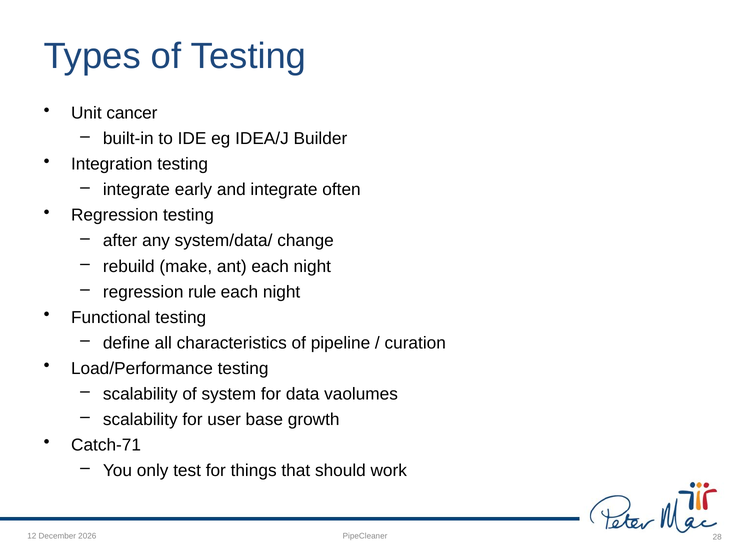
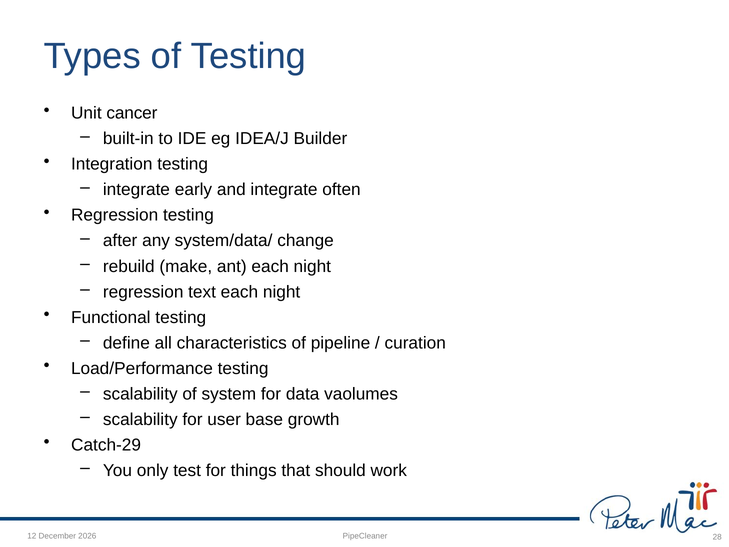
rule: rule -> text
Catch-71: Catch-71 -> Catch-29
